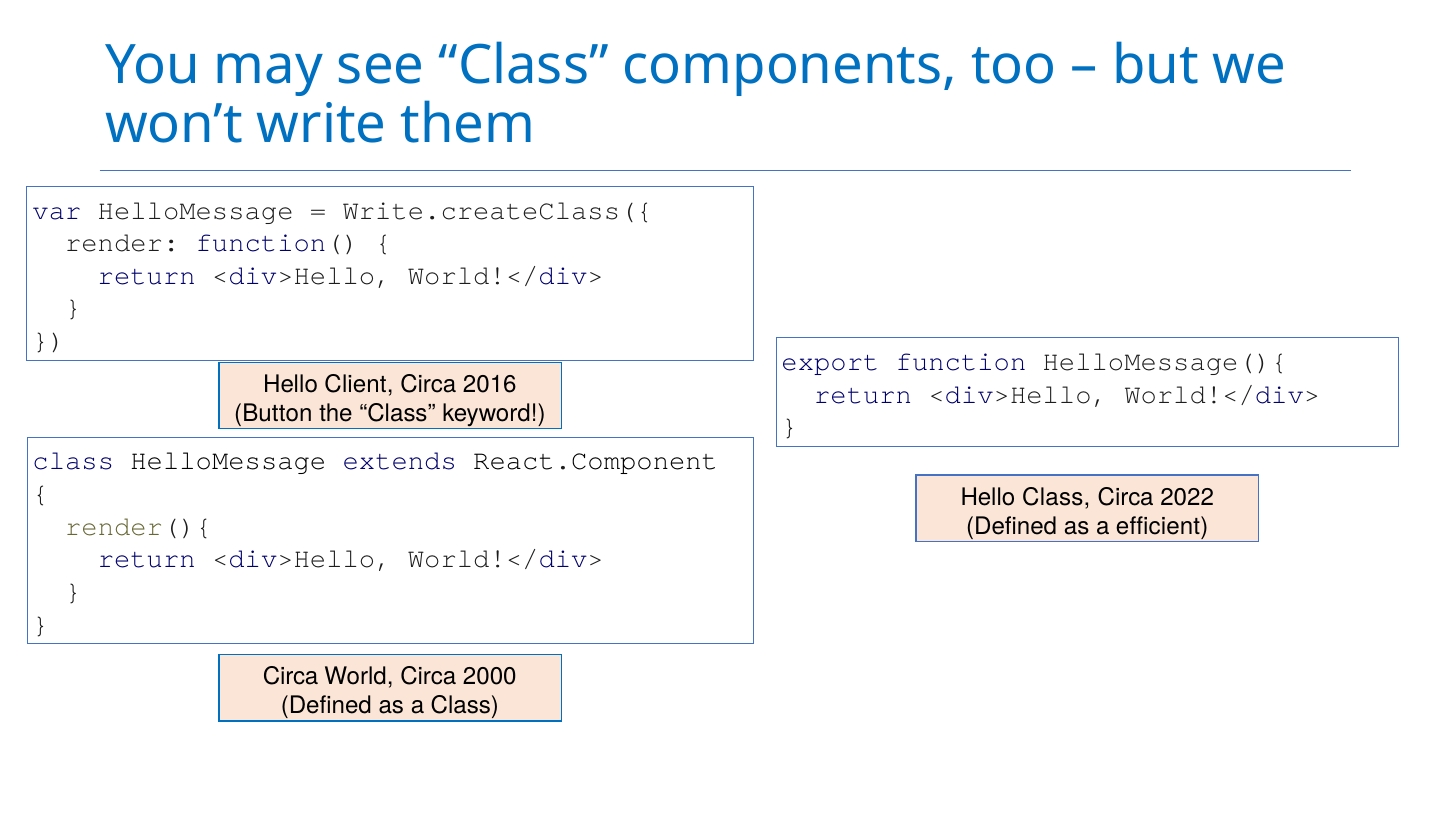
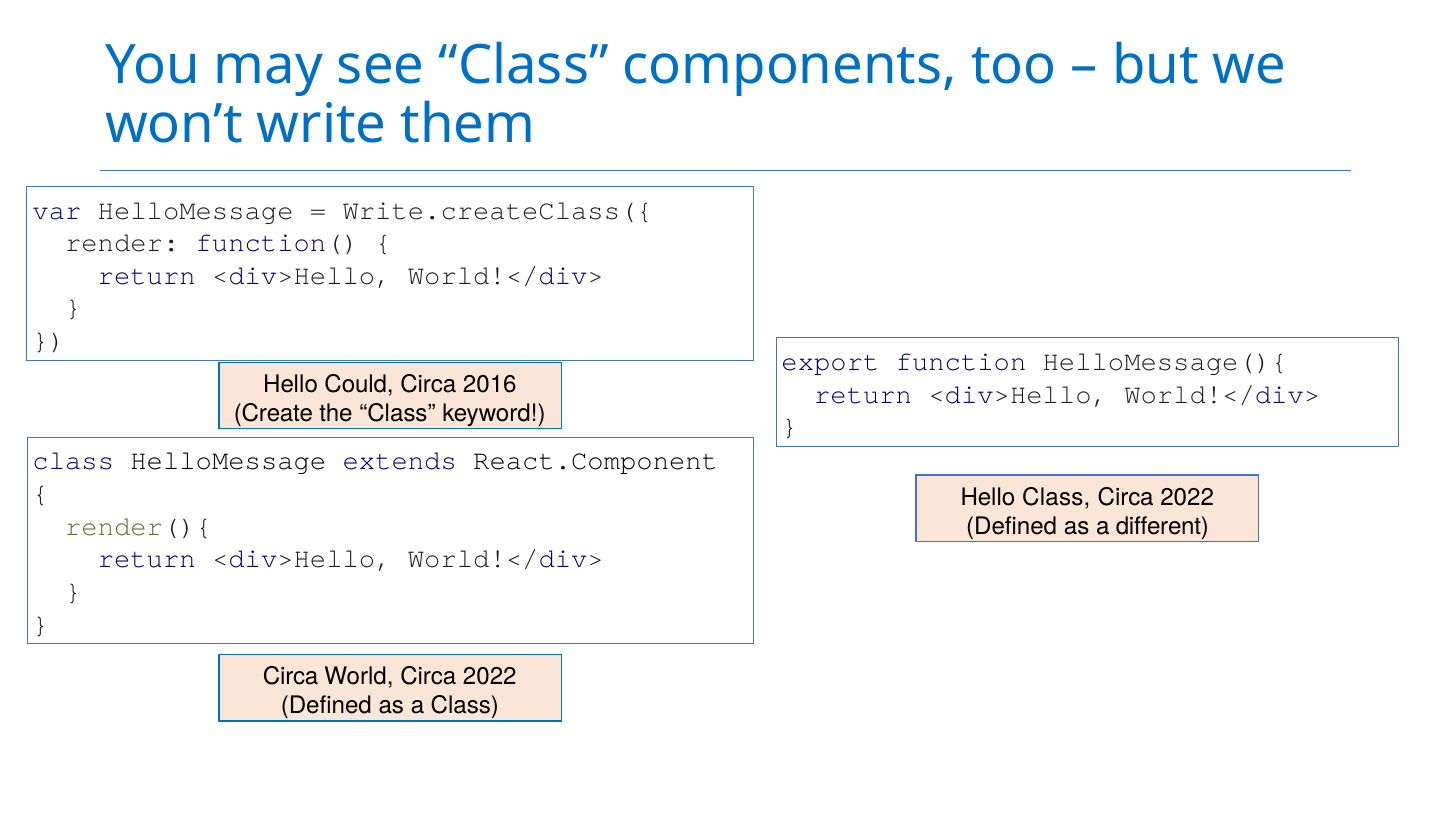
Client: Client -> Could
Button: Button -> Create
efficient: efficient -> different
World Circa 2000: 2000 -> 2022
